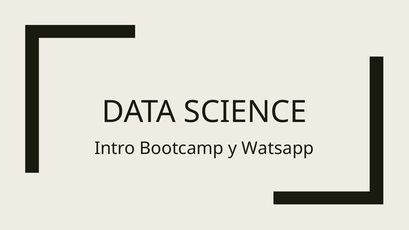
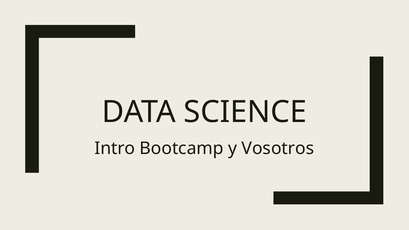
Watsapp: Watsapp -> Vosotros
